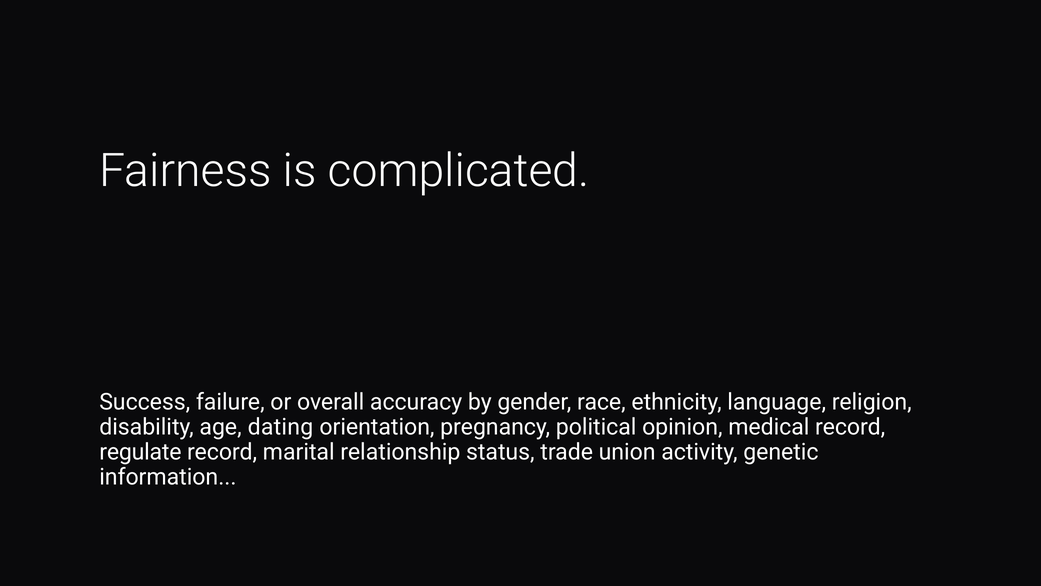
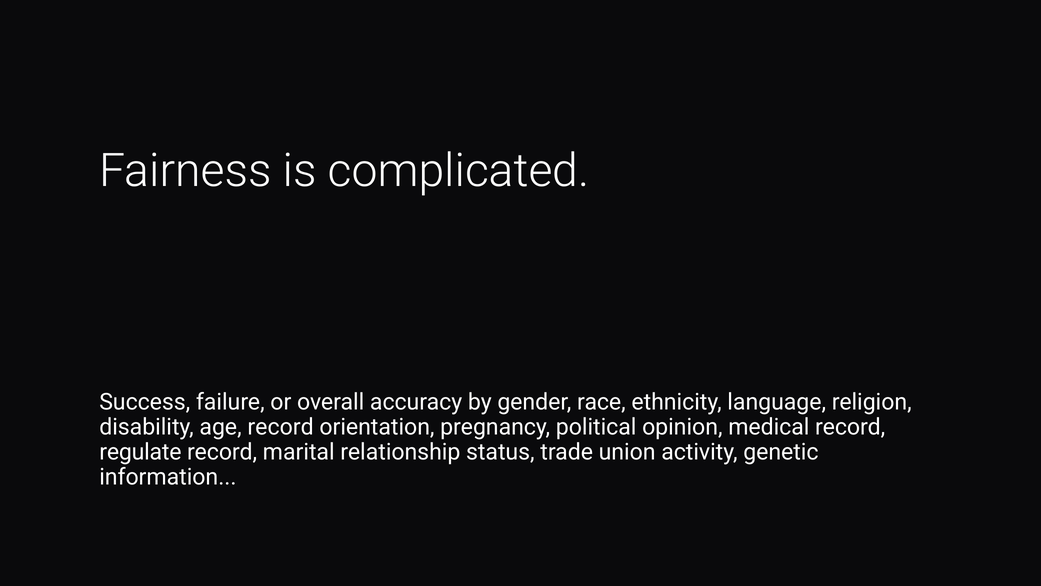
age dating: dating -> record
